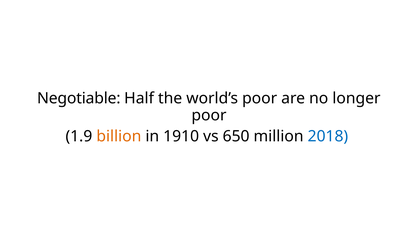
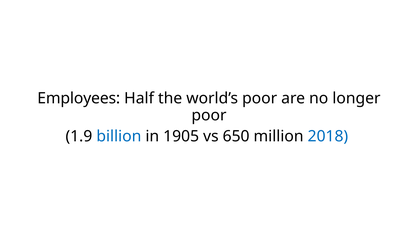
Negotiable: Negotiable -> Employees
billion colour: orange -> blue
1910: 1910 -> 1905
